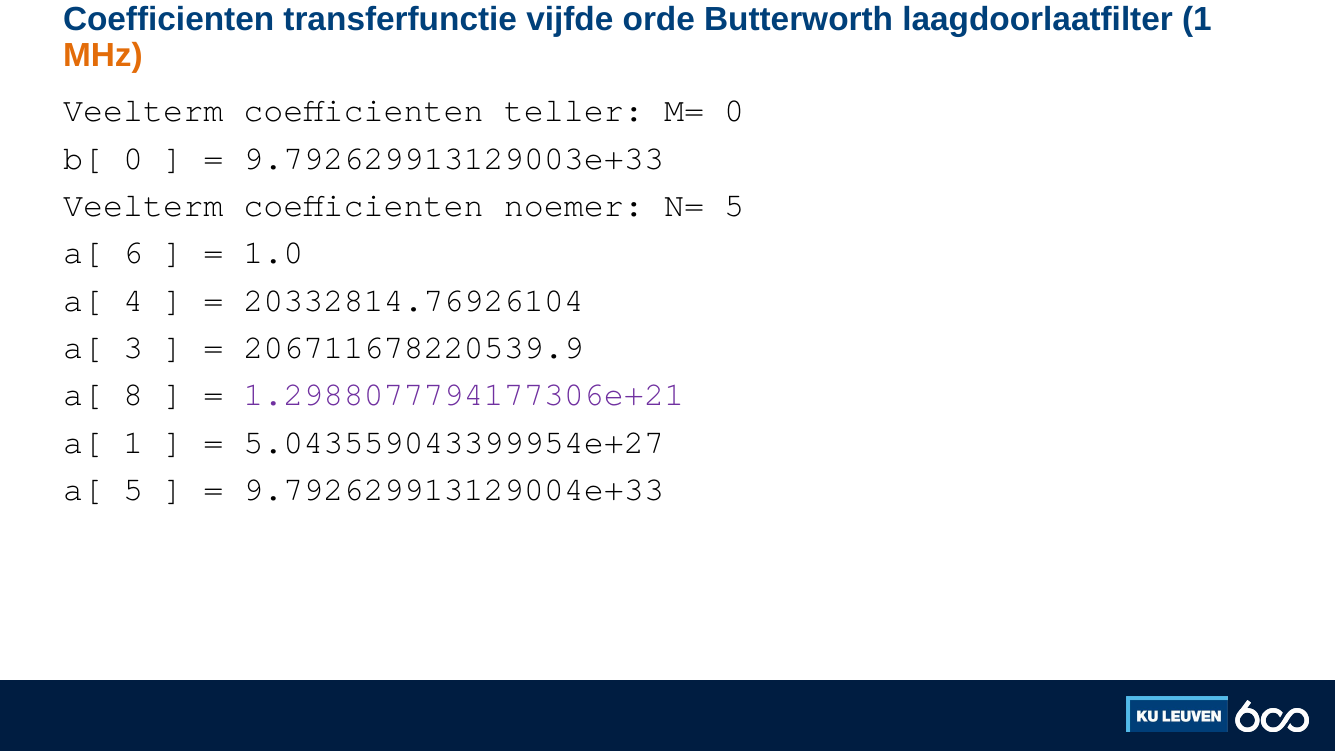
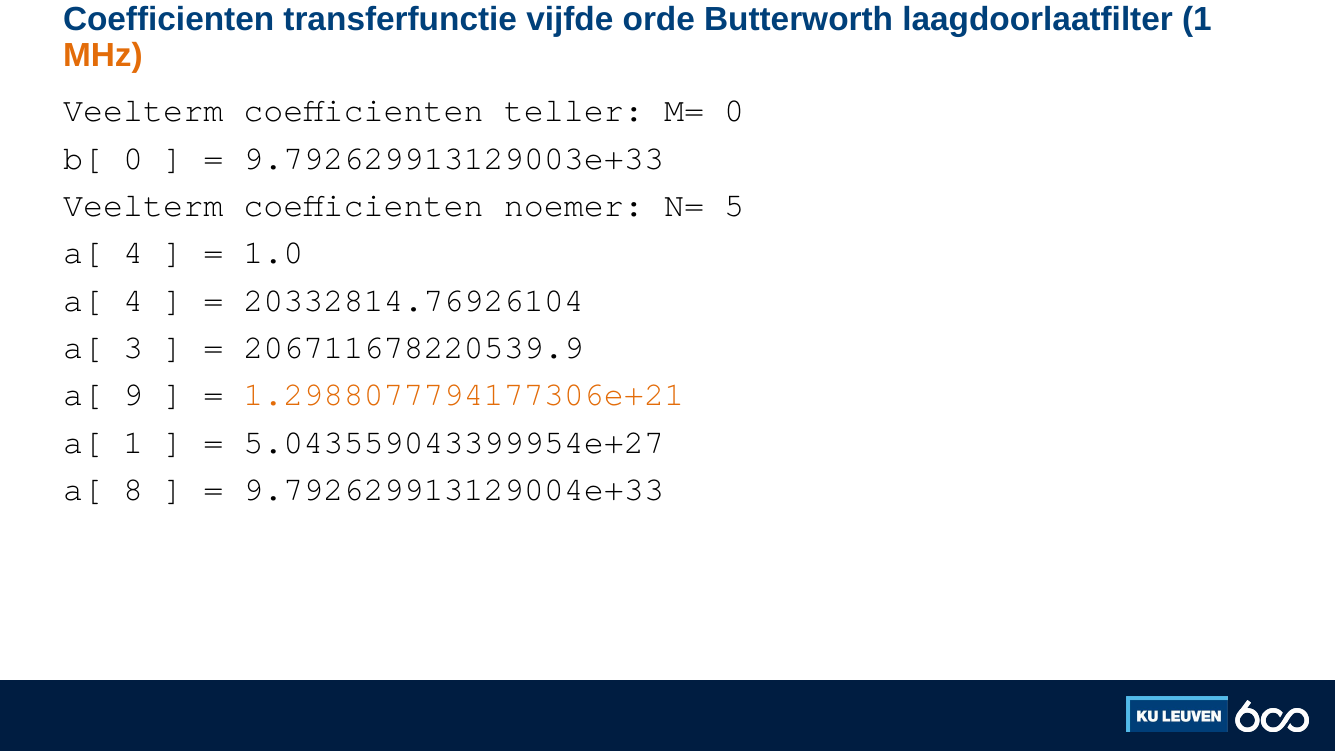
6 at (133, 253): 6 -> 4
8: 8 -> 9
1.2988077794177306e+21 colour: purple -> orange
a[ 5: 5 -> 8
